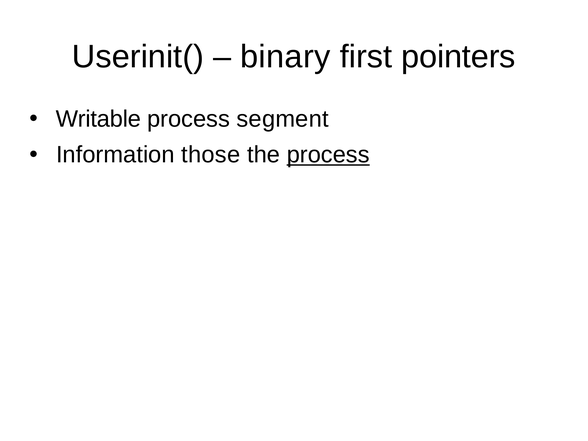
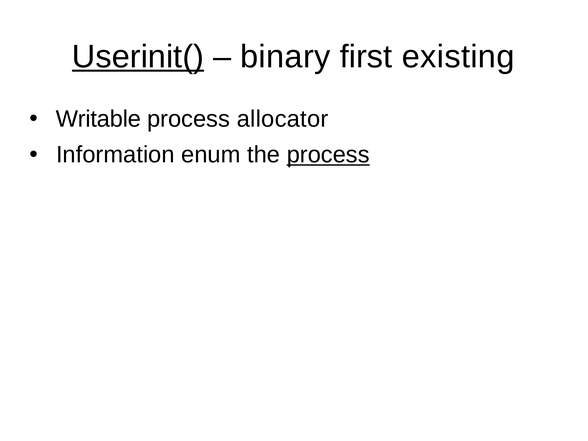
Userinit( underline: none -> present
pointers: pointers -> existing
segment: segment -> allocator
those: those -> enum
